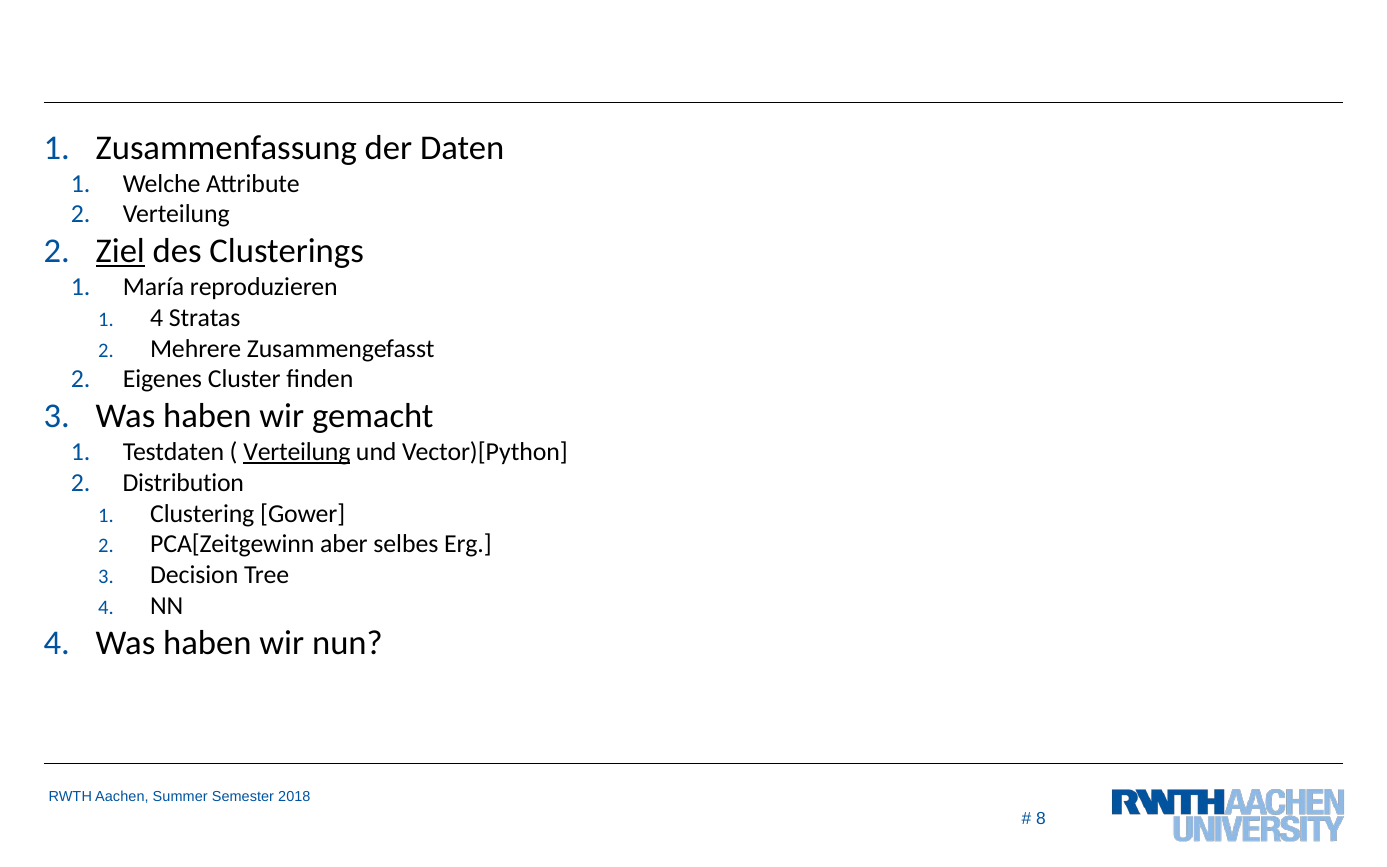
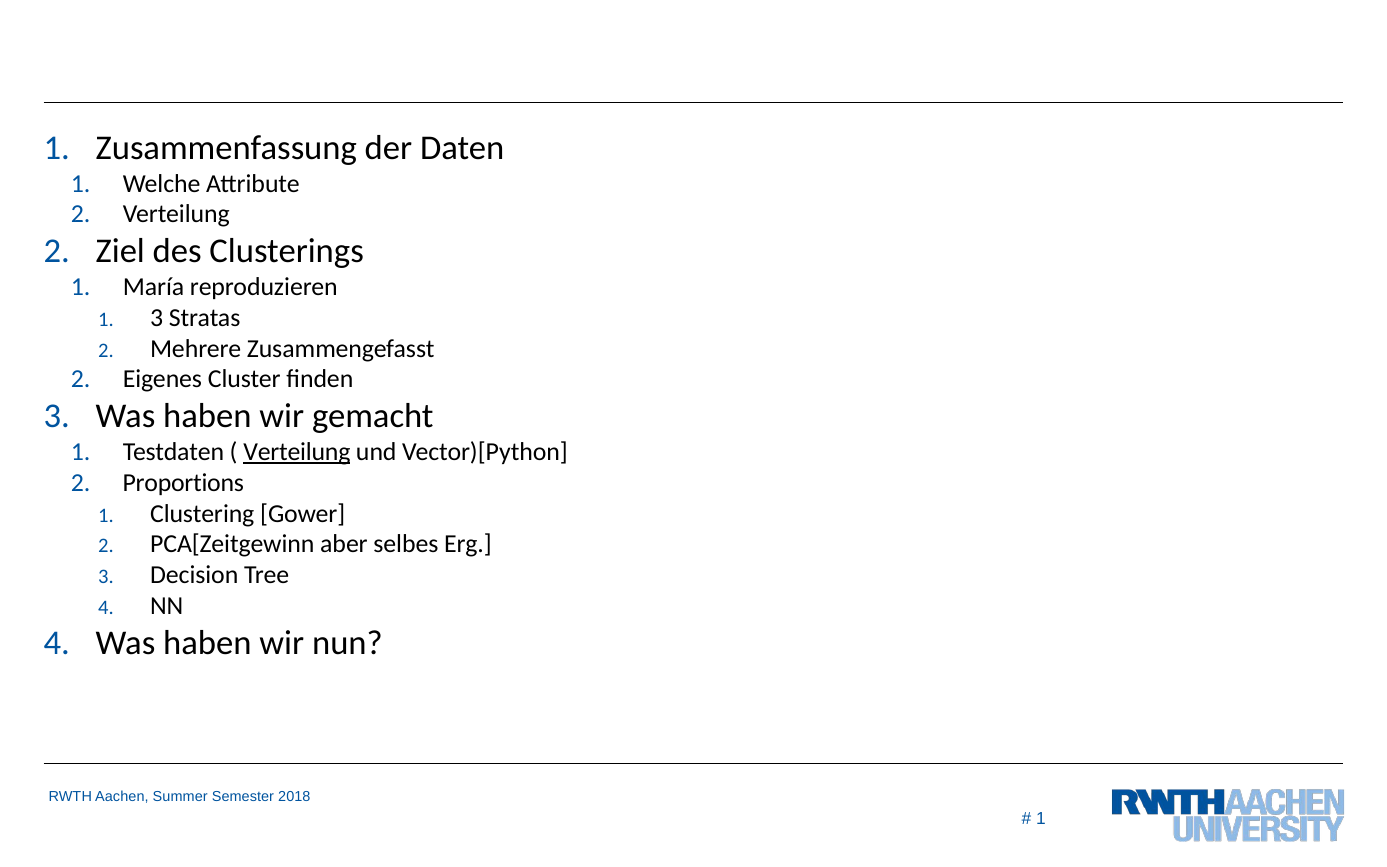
Ziel underline: present -> none
4 at (157, 318): 4 -> 3
Distribution: Distribution -> Proportions
8 at (1041, 819): 8 -> 1
